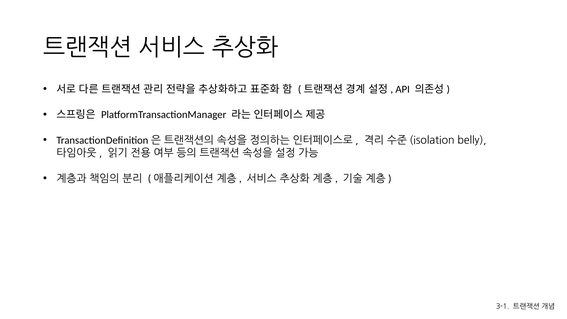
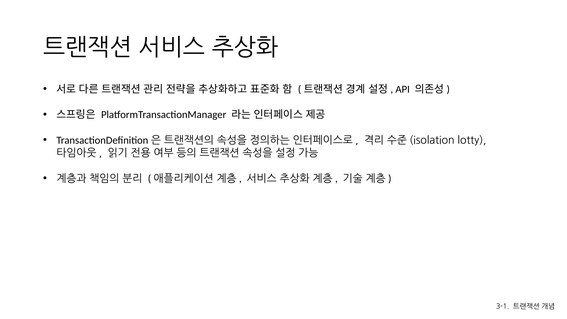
belly: belly -> lotty
